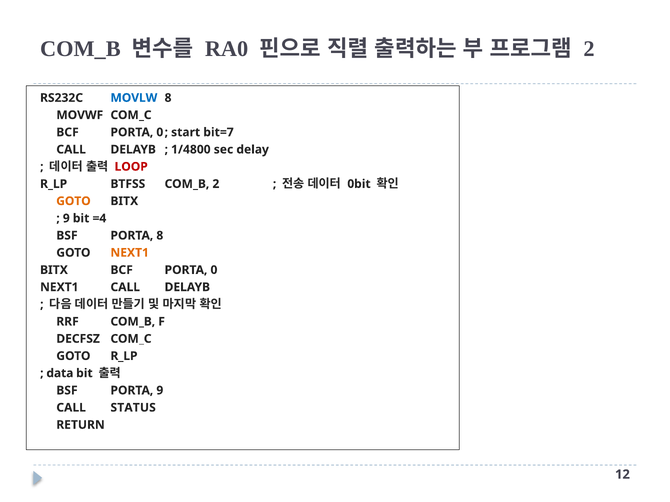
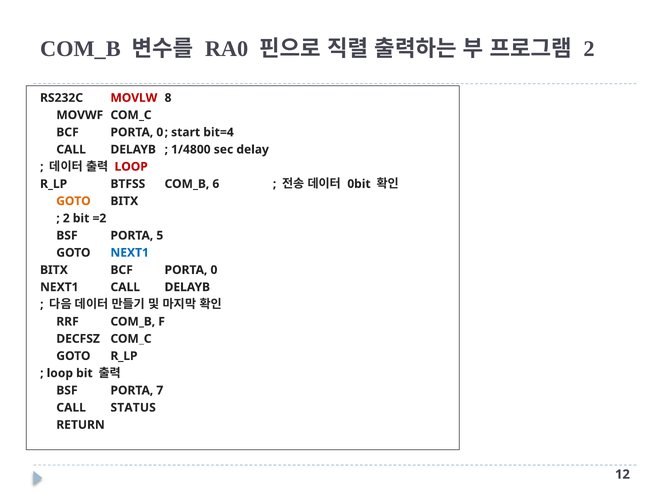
MOVLW colour: blue -> red
bit=7: bit=7 -> bit=4
COM_B 2: 2 -> 6
9 at (66, 219): 9 -> 2
=4: =4 -> =2
PORTA 8: 8 -> 5
NEXT1 at (130, 253) colour: orange -> blue
data at (60, 374): data -> loop
PORTA 9: 9 -> 7
